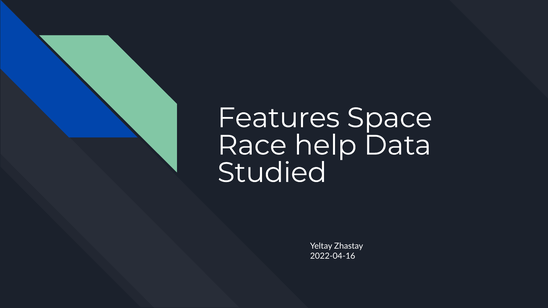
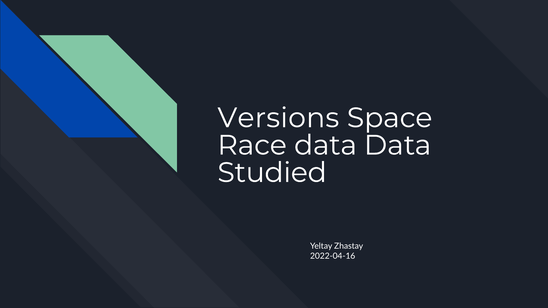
Features: Features -> Versions
Race help: help -> data
